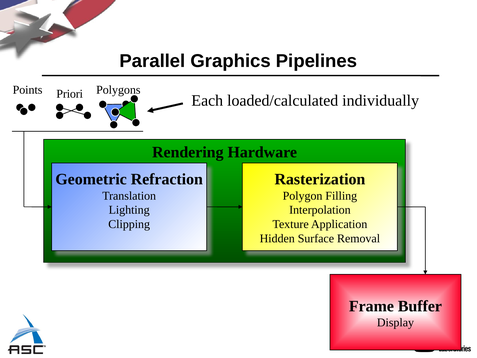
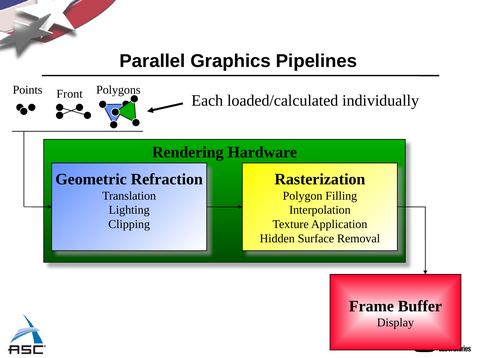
Priori: Priori -> Front
